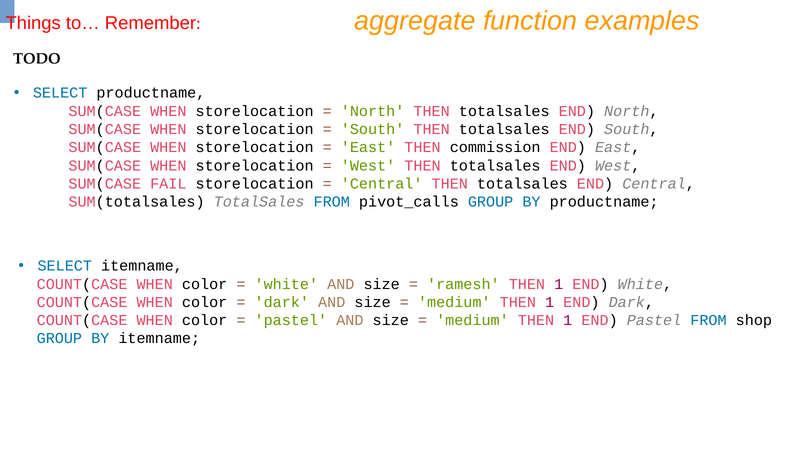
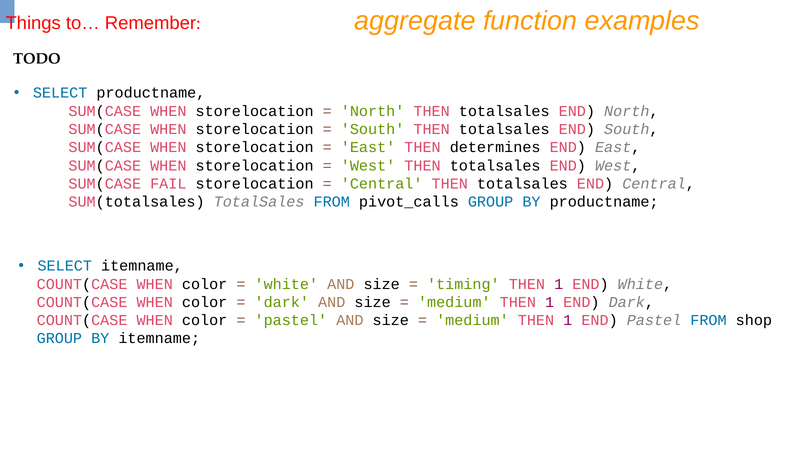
commission: commission -> determines
ramesh: ramesh -> timing
